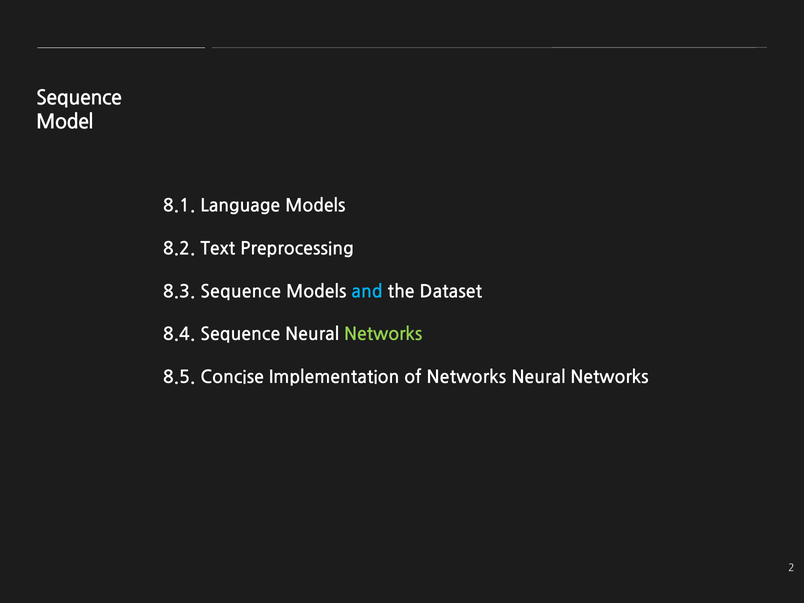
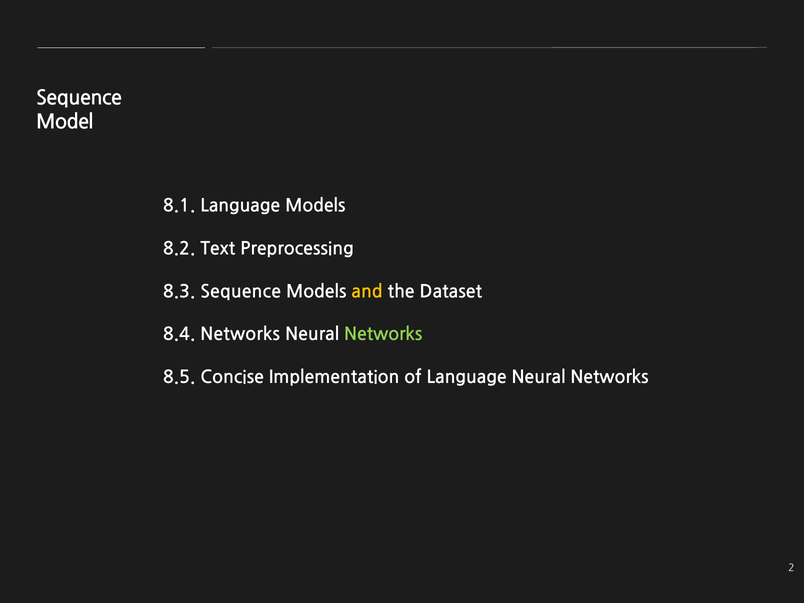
and colour: light blue -> yellow
8.4 Sequence: Sequence -> Networks
of Networks: Networks -> Language
